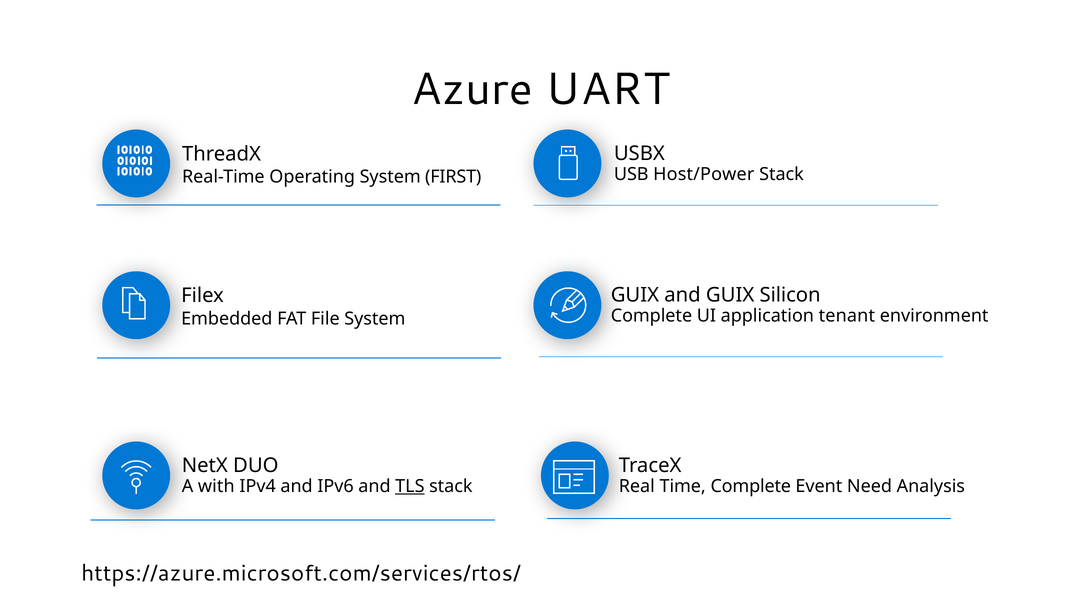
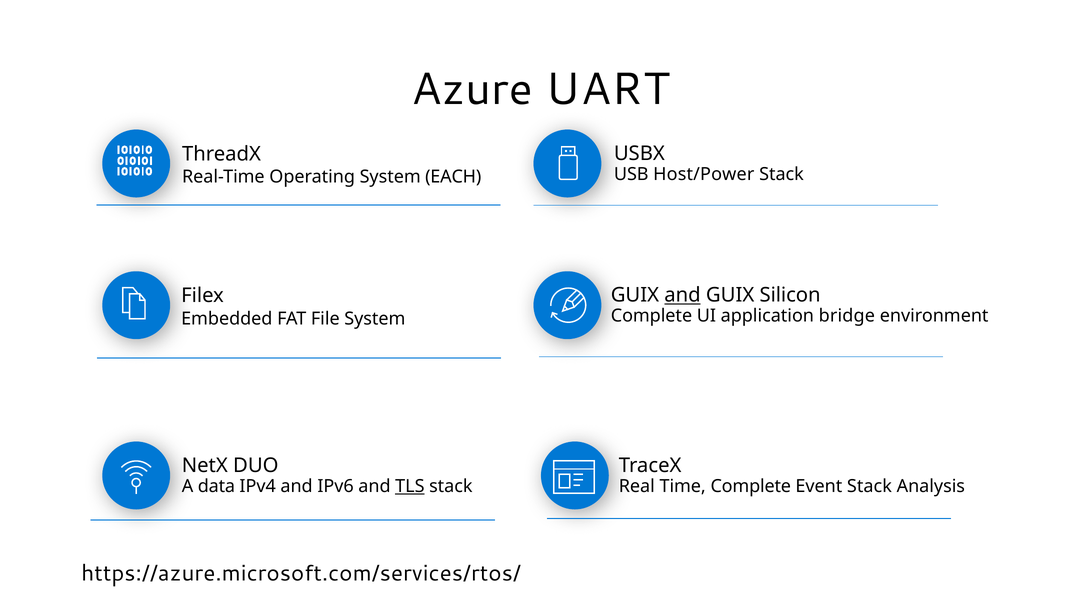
FIRST: FIRST -> EACH
and at (683, 295) underline: none -> present
tenant: tenant -> bridge
with: with -> data
Event Need: Need -> Stack
